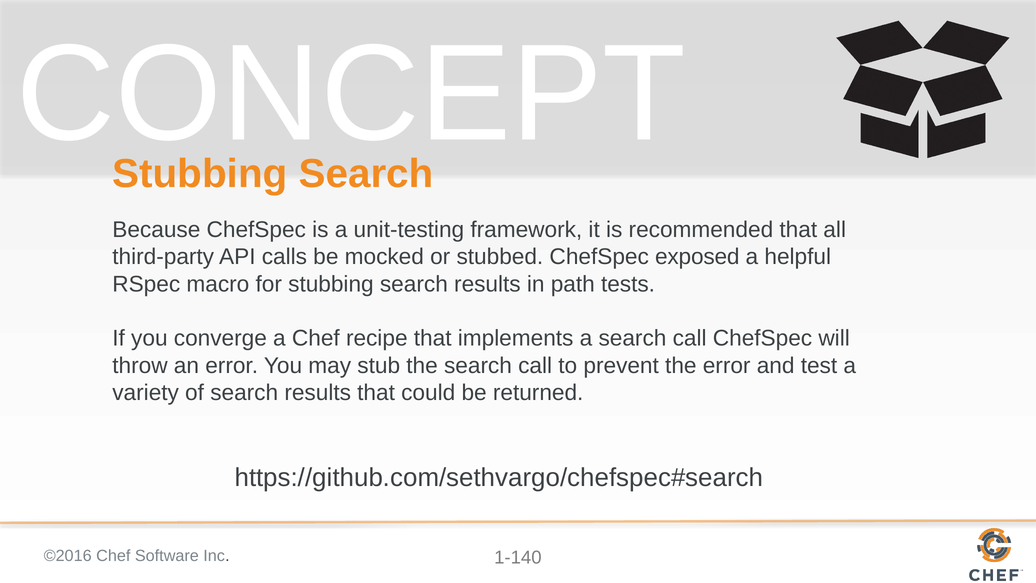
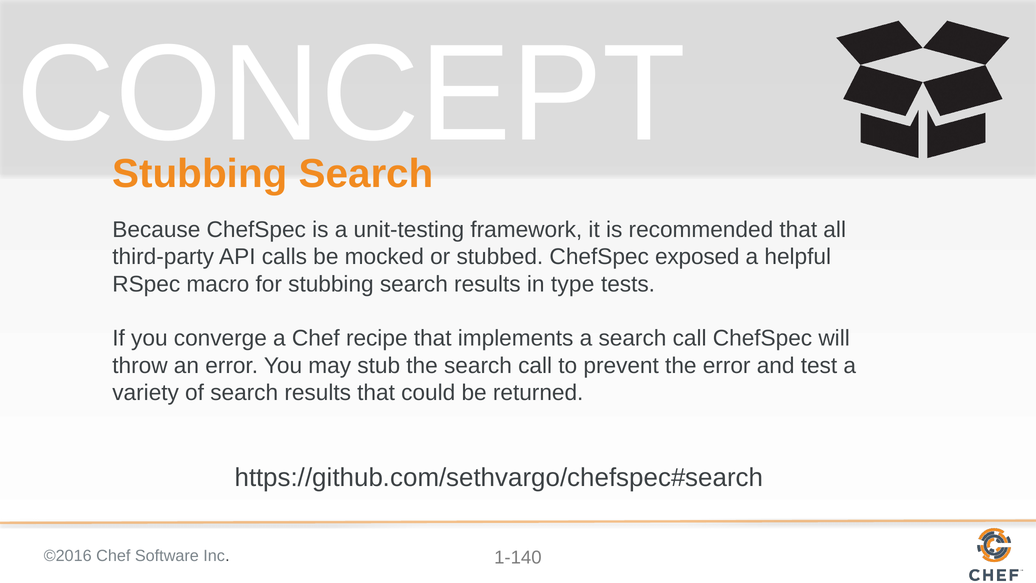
path: path -> type
